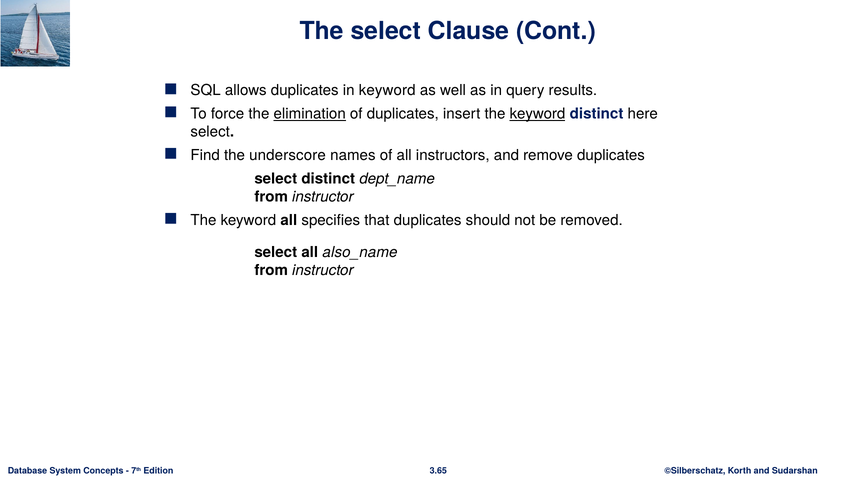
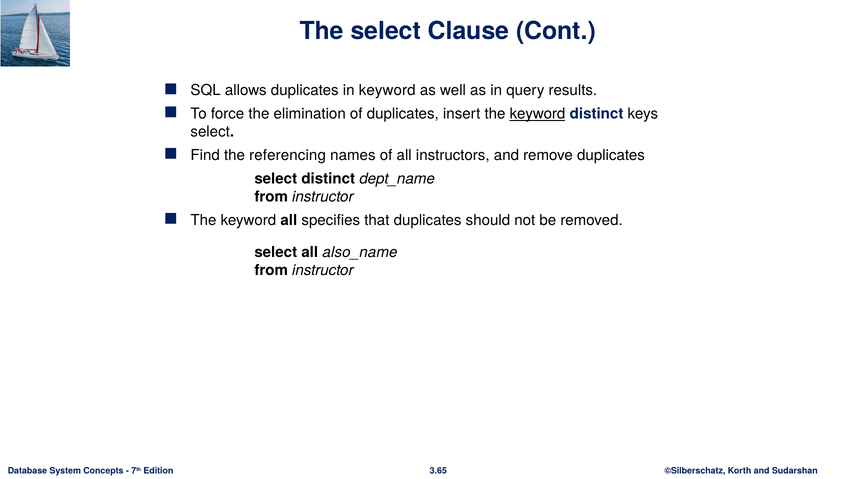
elimination underline: present -> none
here: here -> keys
underscore: underscore -> referencing
